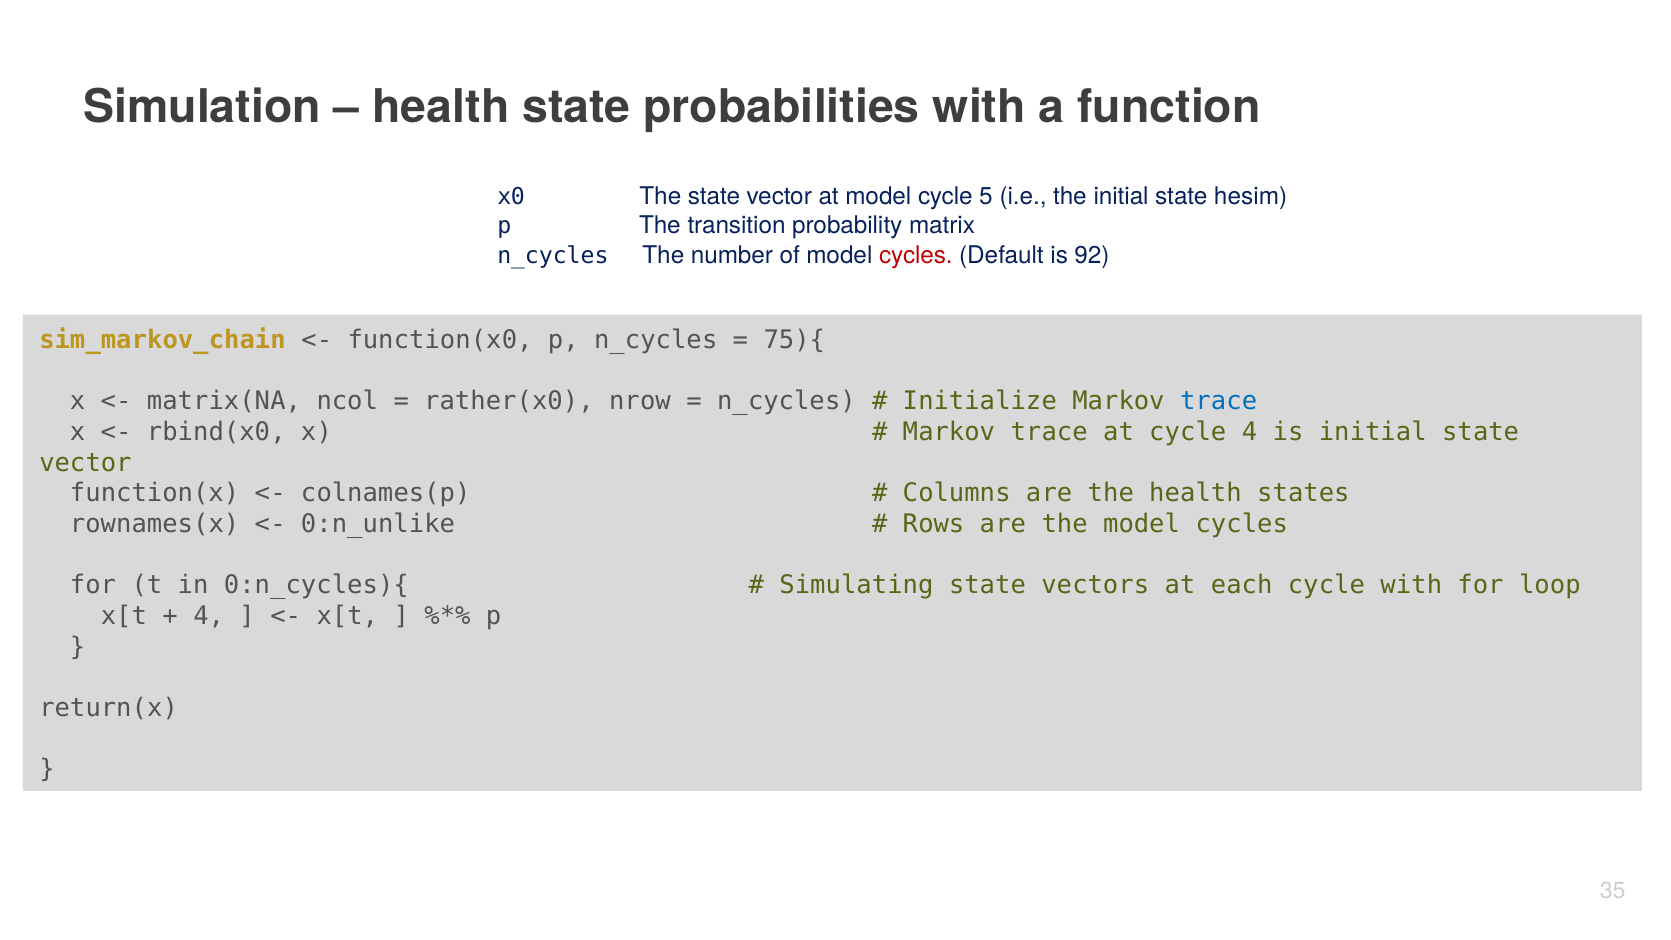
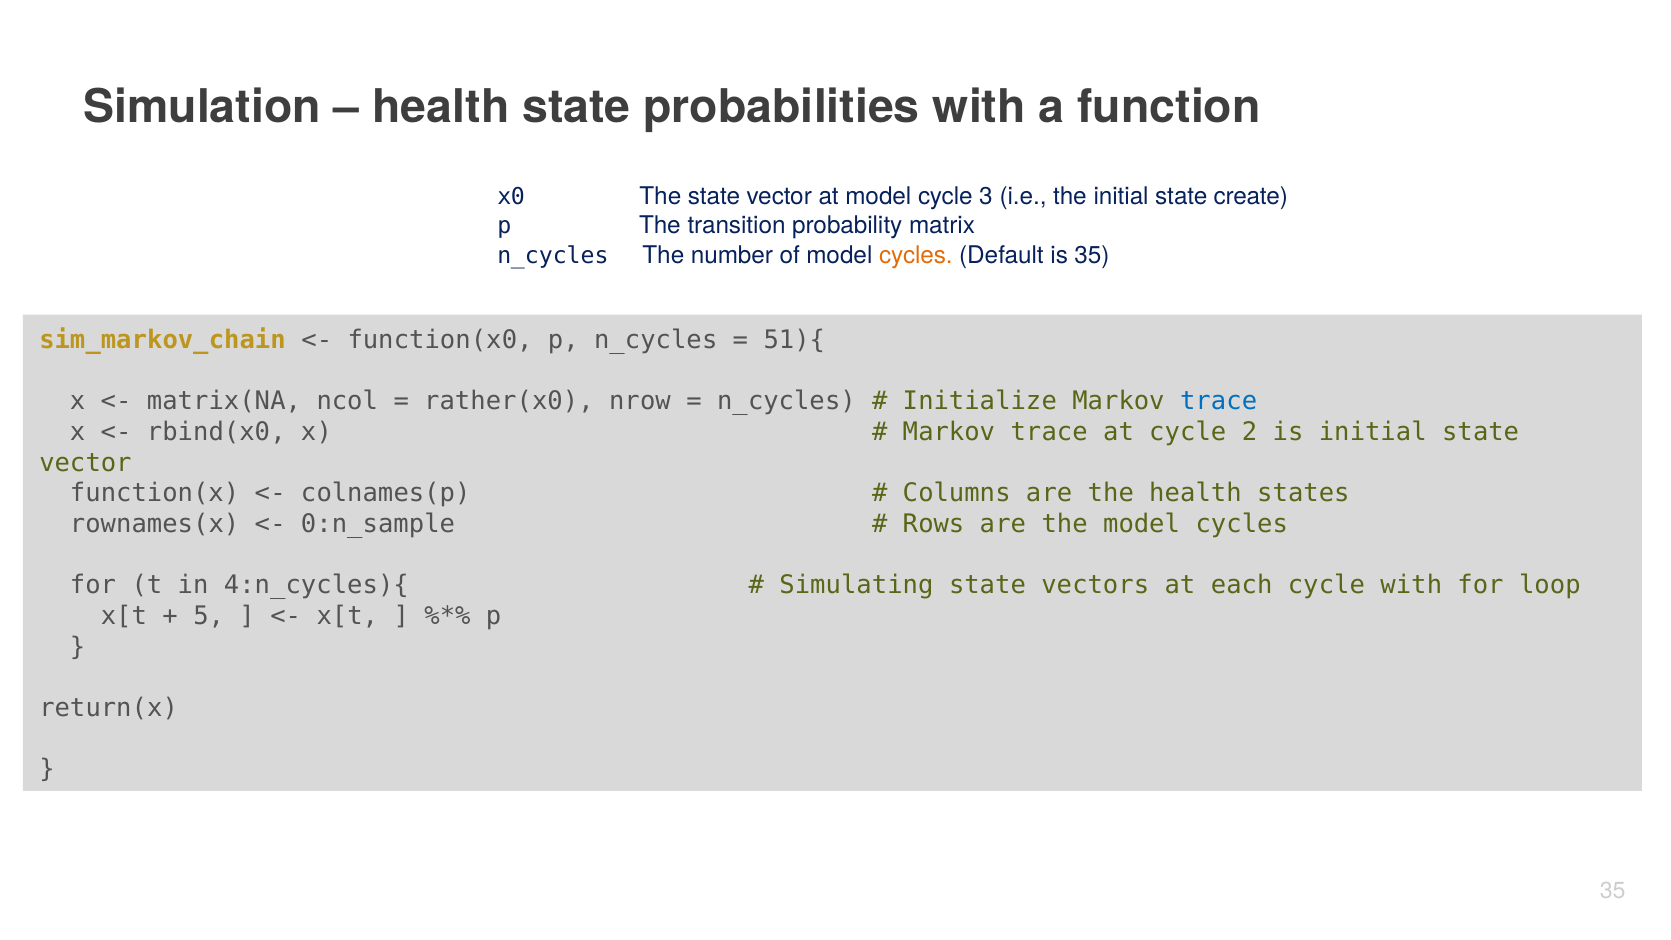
5: 5 -> 3
hesim: hesim -> create
cycles at (916, 255) colour: red -> orange
is 92: 92 -> 35
75){: 75){ -> 51){
cycle 4: 4 -> 2
0:n_unlike: 0:n_unlike -> 0:n_sample
0:n_cycles){: 0:n_cycles){ -> 4:n_cycles){
4 at (209, 616): 4 -> 5
